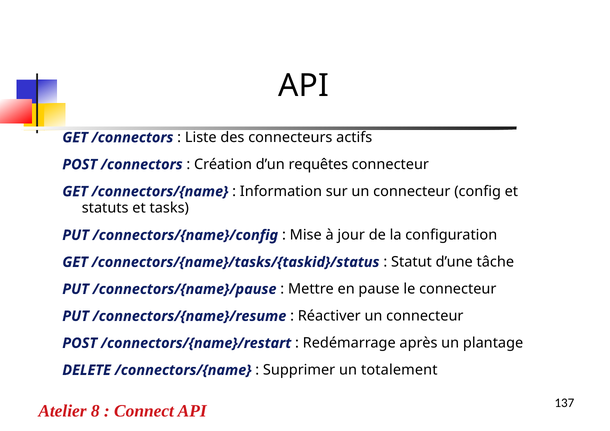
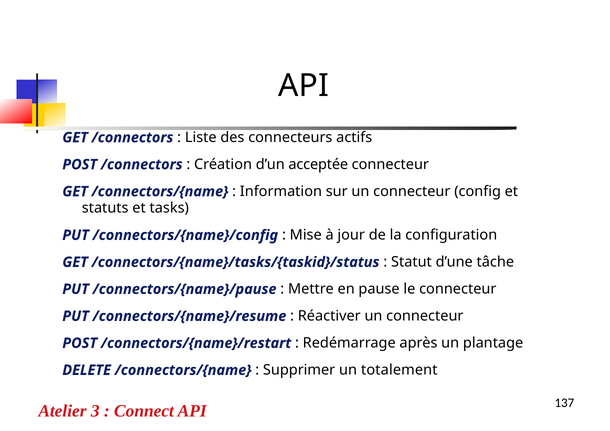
requêtes: requêtes -> acceptée
8: 8 -> 3
